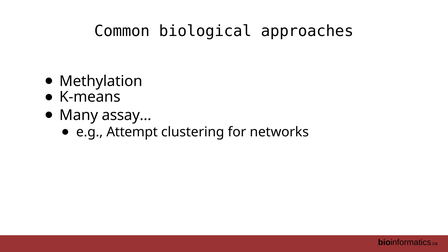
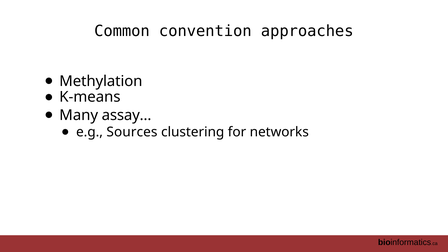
biological: biological -> convention
Attempt: Attempt -> Sources
